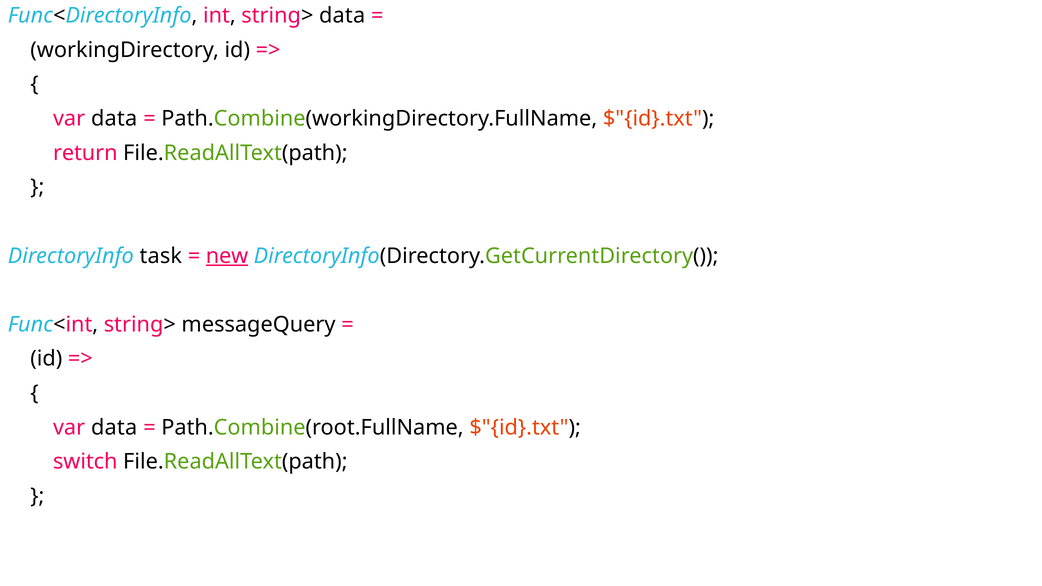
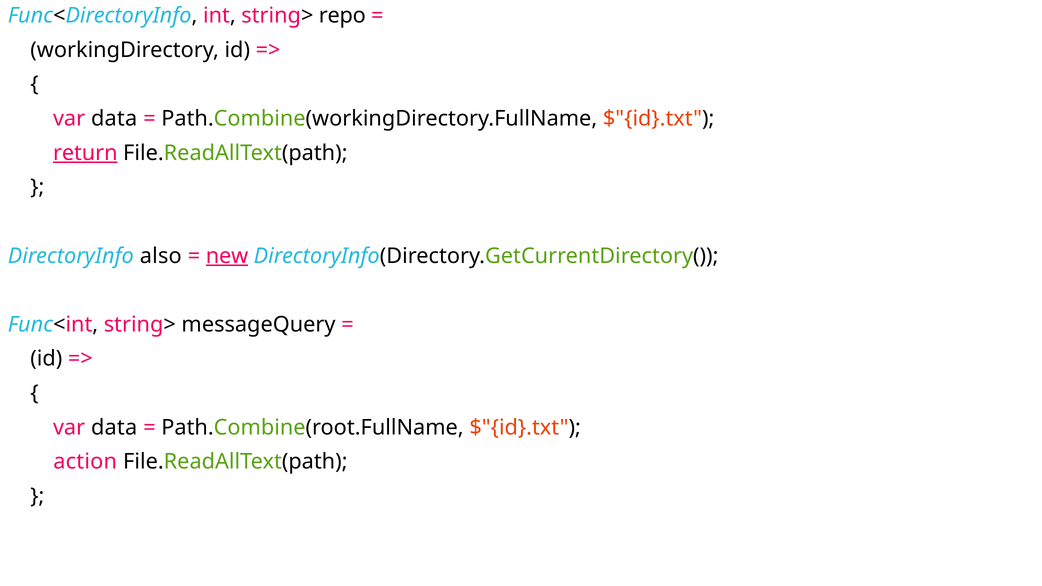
string> data: data -> repo
return underline: none -> present
task: task -> also
switch: switch -> action
